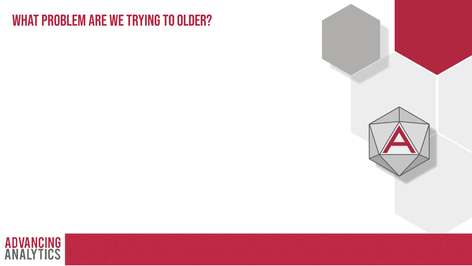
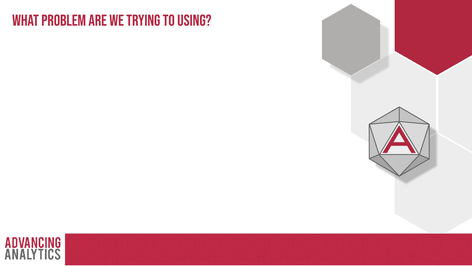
older: older -> using
